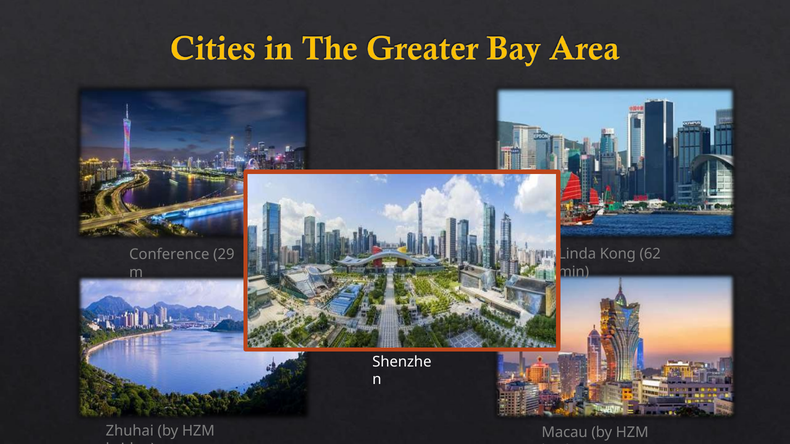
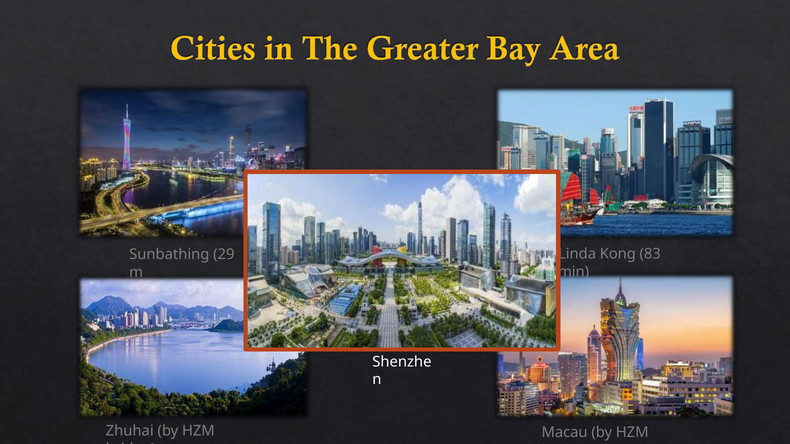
62: 62 -> 83
Conference: Conference -> Sunbathing
